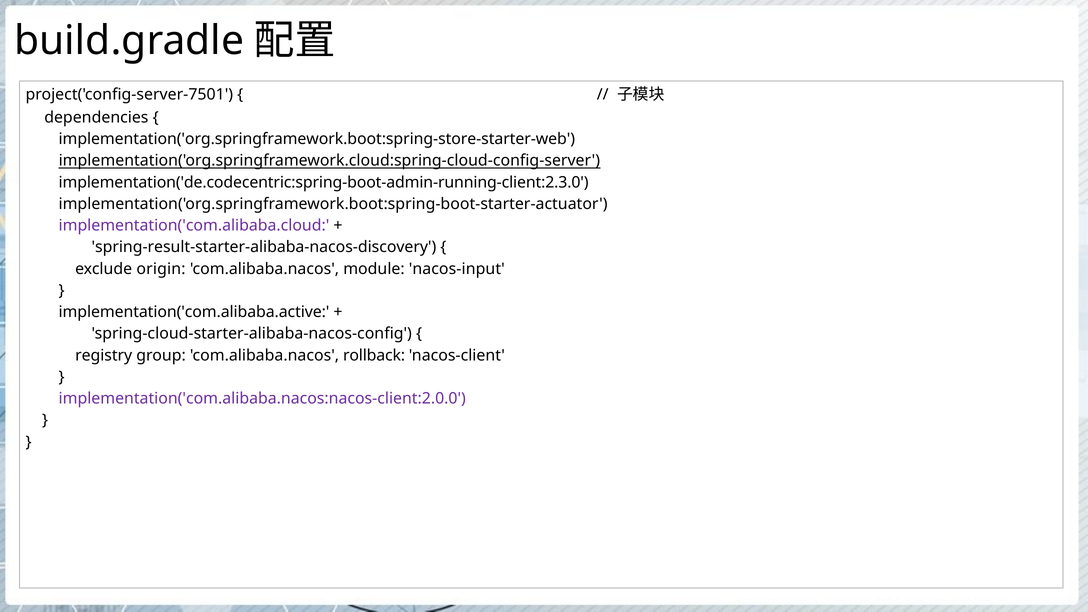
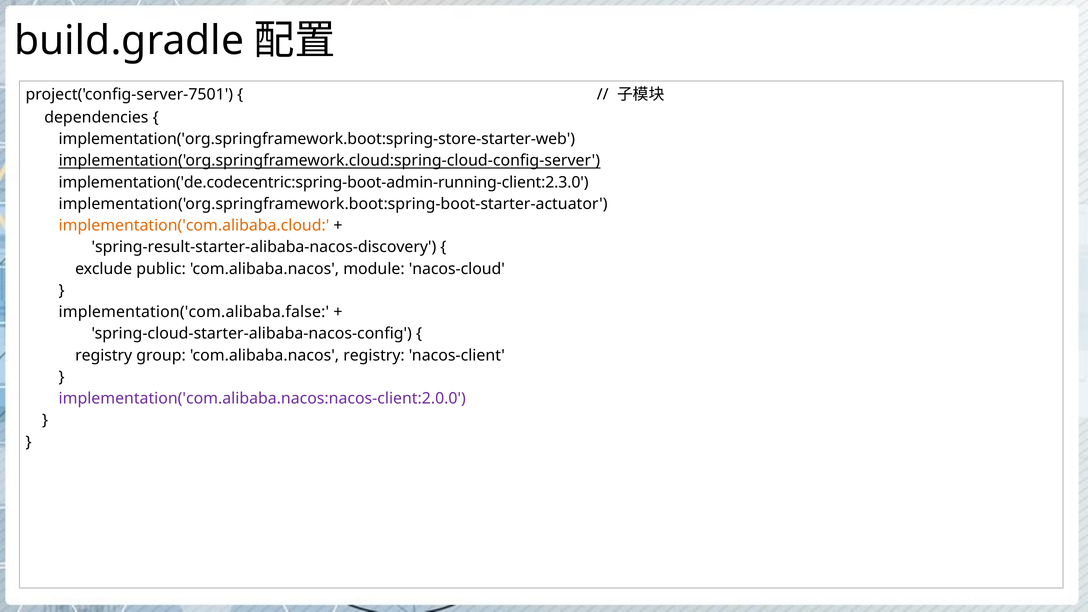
implementation('com.alibaba.cloud colour: purple -> orange
origin: origin -> public
nacos-input: nacos-input -> nacos-cloud
implementation('com.alibaba.active: implementation('com.alibaba.active -> implementation('com.alibaba.false
com.alibaba.nacos rollback: rollback -> registry
